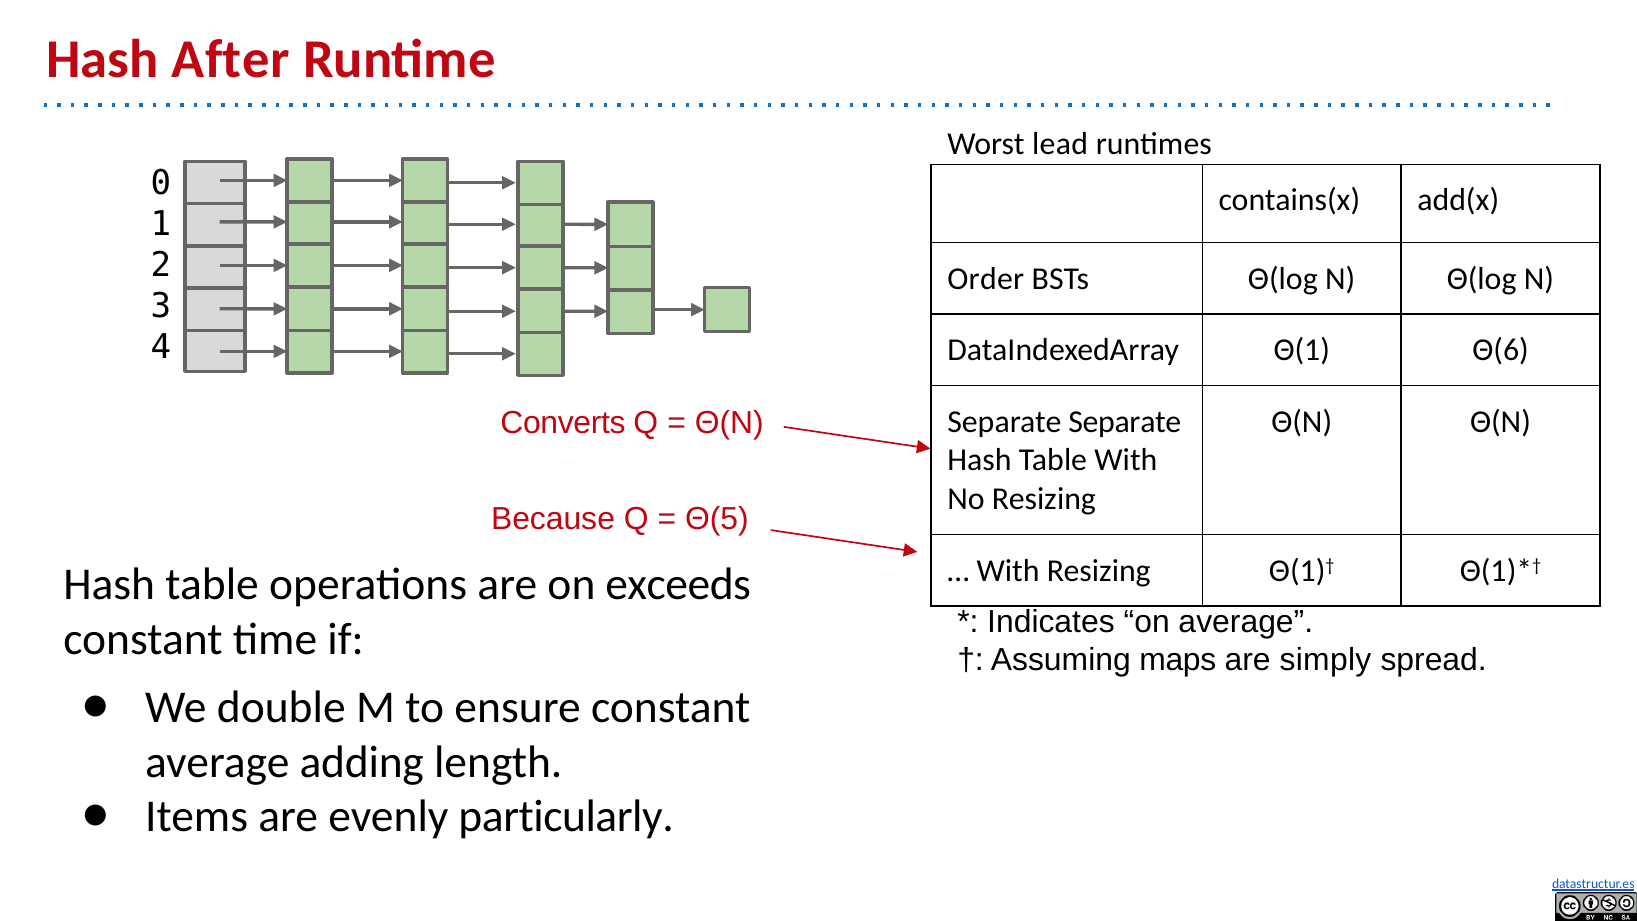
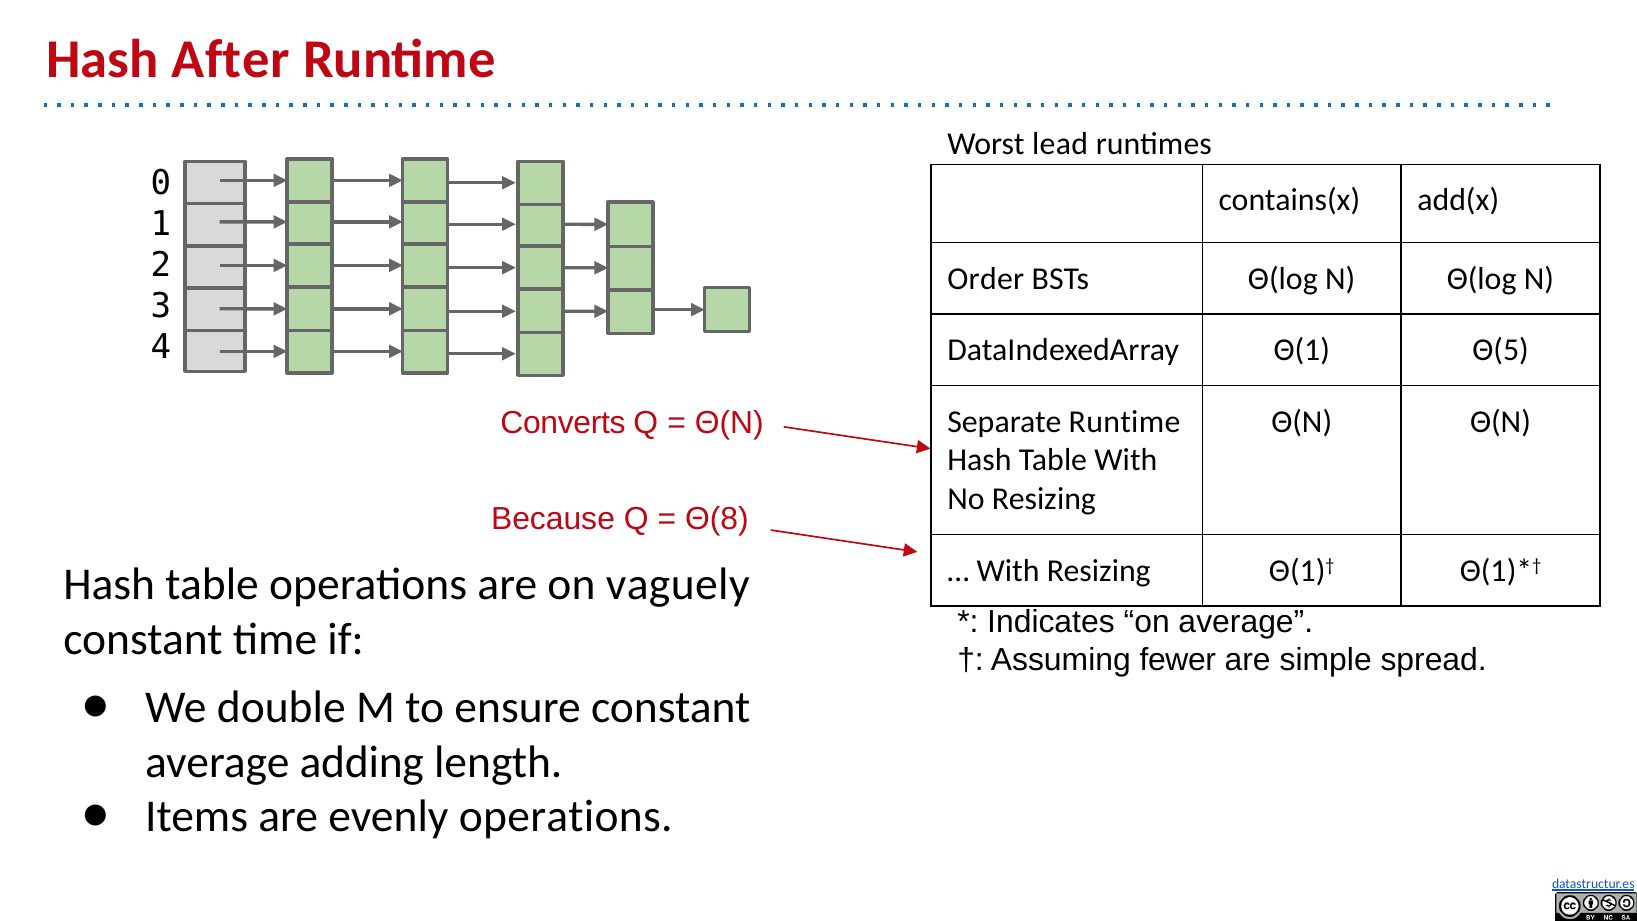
Θ(6: Θ(6 -> Θ(5
Separate Separate: Separate -> Runtime
Θ(5: Θ(5 -> Θ(8
exceeds: exceeds -> vaguely
maps: maps -> fewer
simply: simply -> simple
evenly particularly: particularly -> operations
